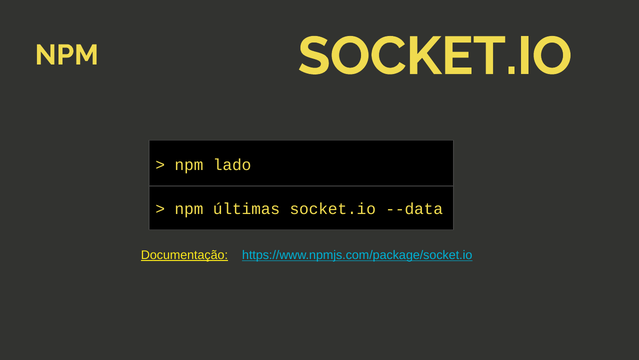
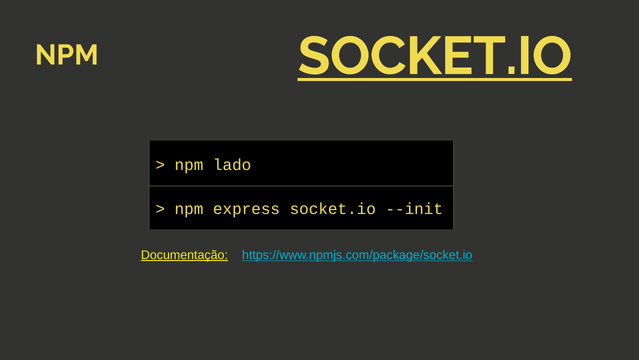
SOCKET.IO at (435, 56) underline: none -> present
últimas: últimas -> express
--data: --data -> --init
